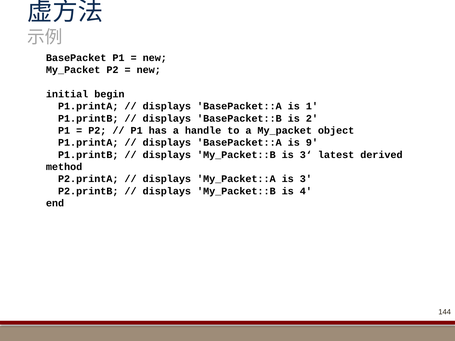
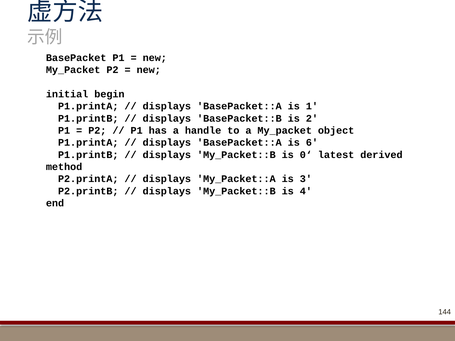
9: 9 -> 6
3‘: 3‘ -> 0‘
